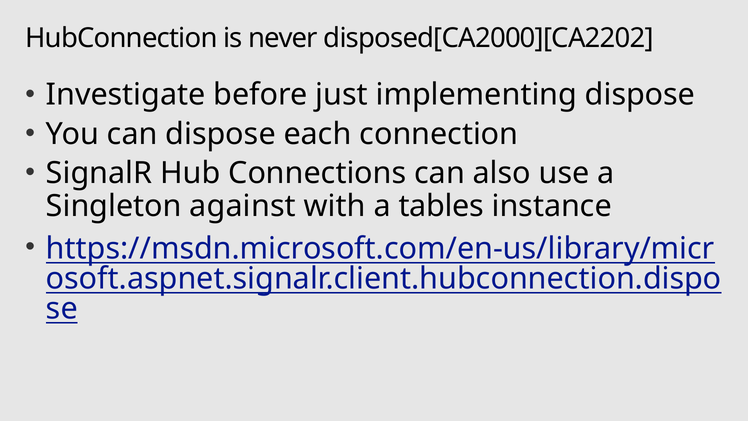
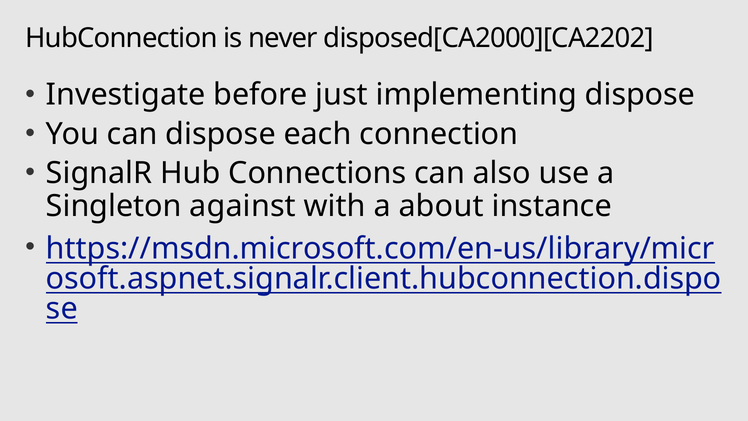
tables: tables -> about
